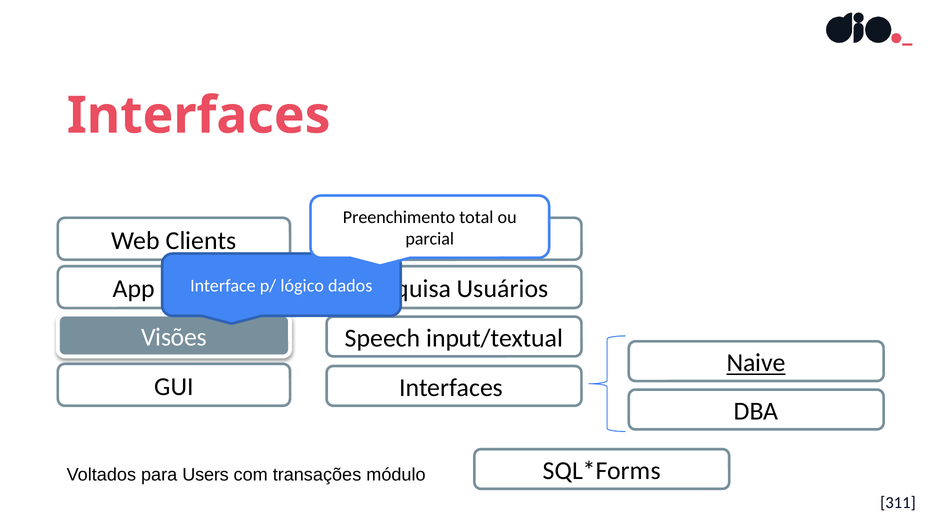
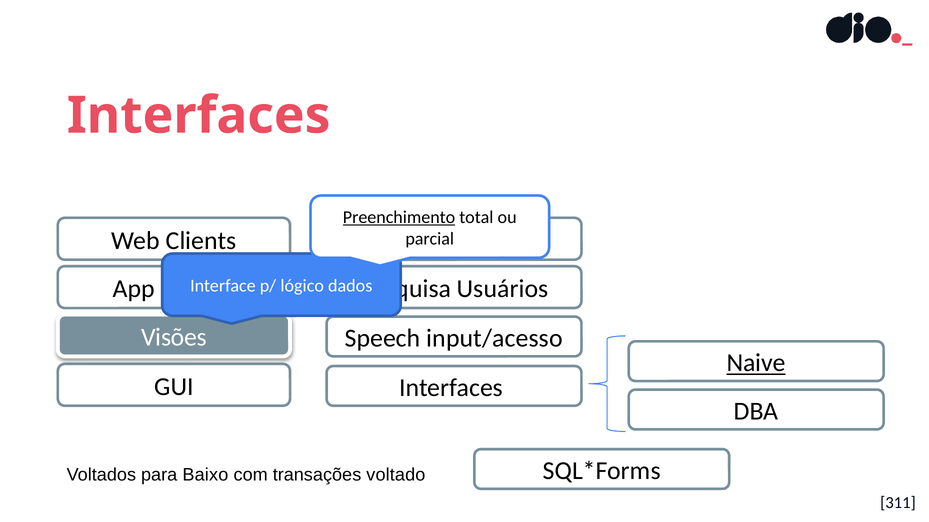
Preenchimento underline: none -> present
input/textual: input/textual -> input/acesso
Users: Users -> Baixo
módulo: módulo -> voltado
